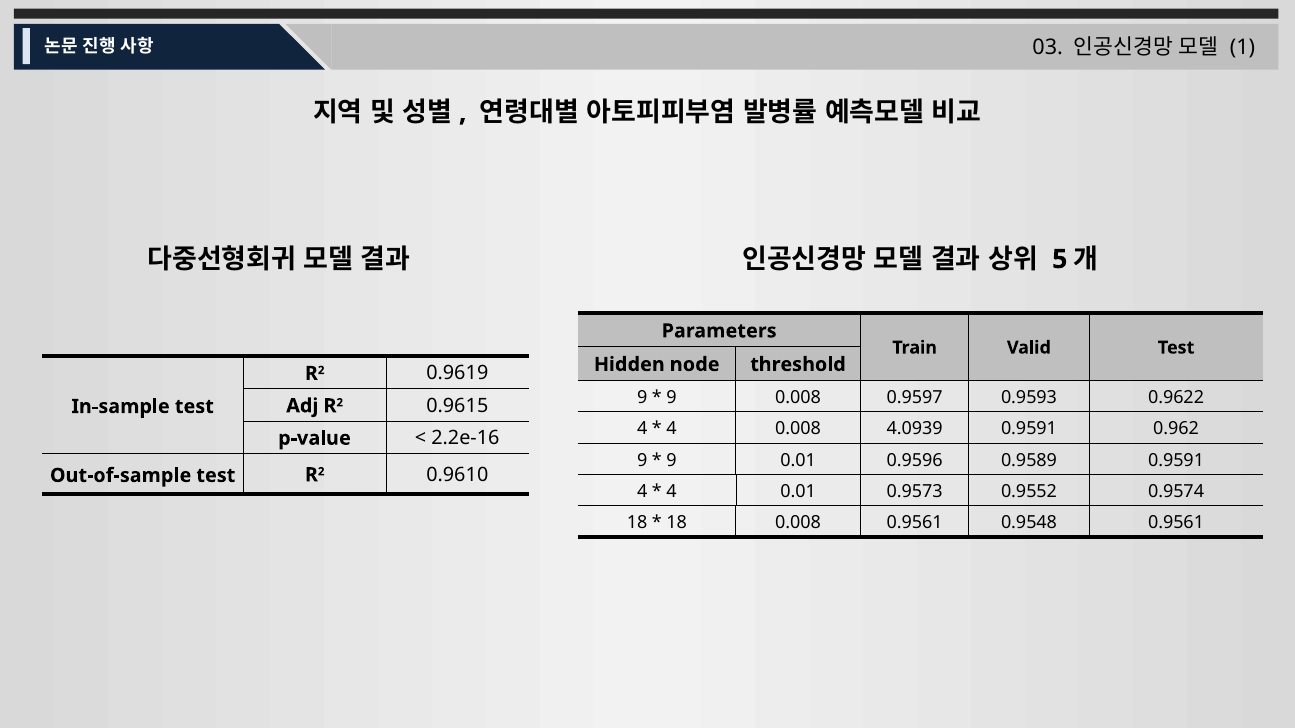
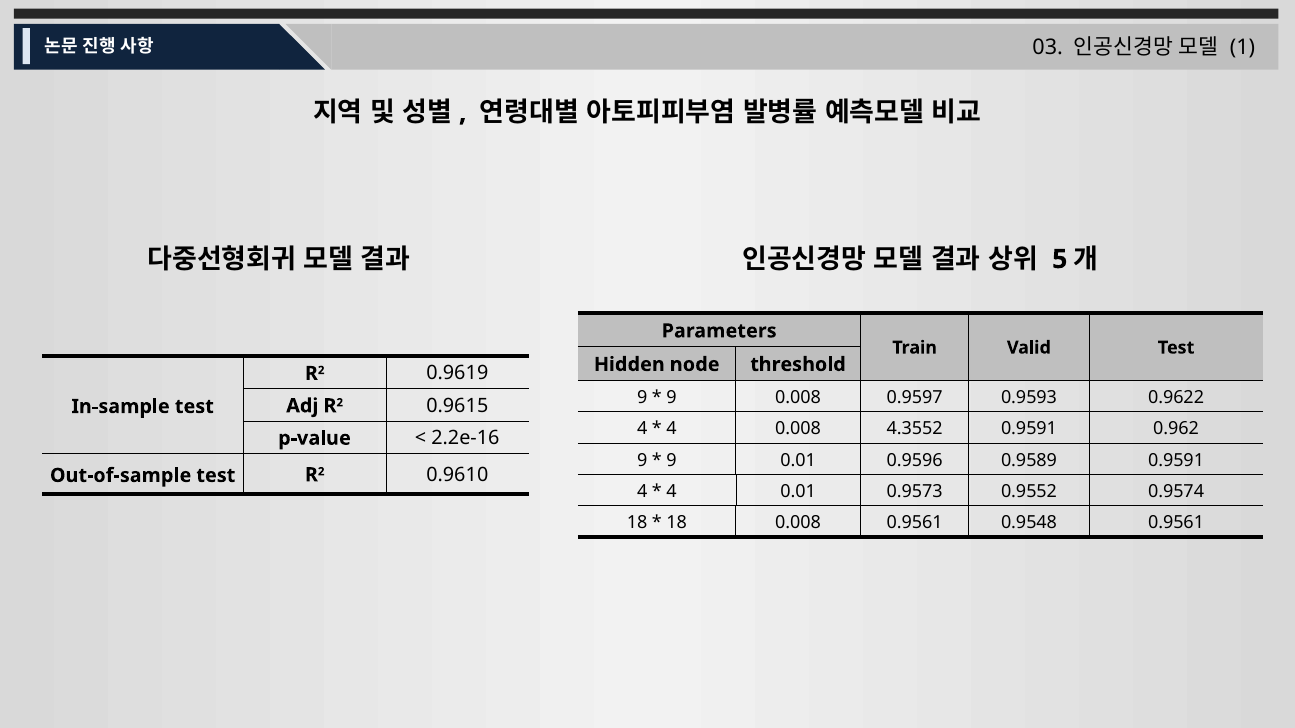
4.0939: 4.0939 -> 4.3552
